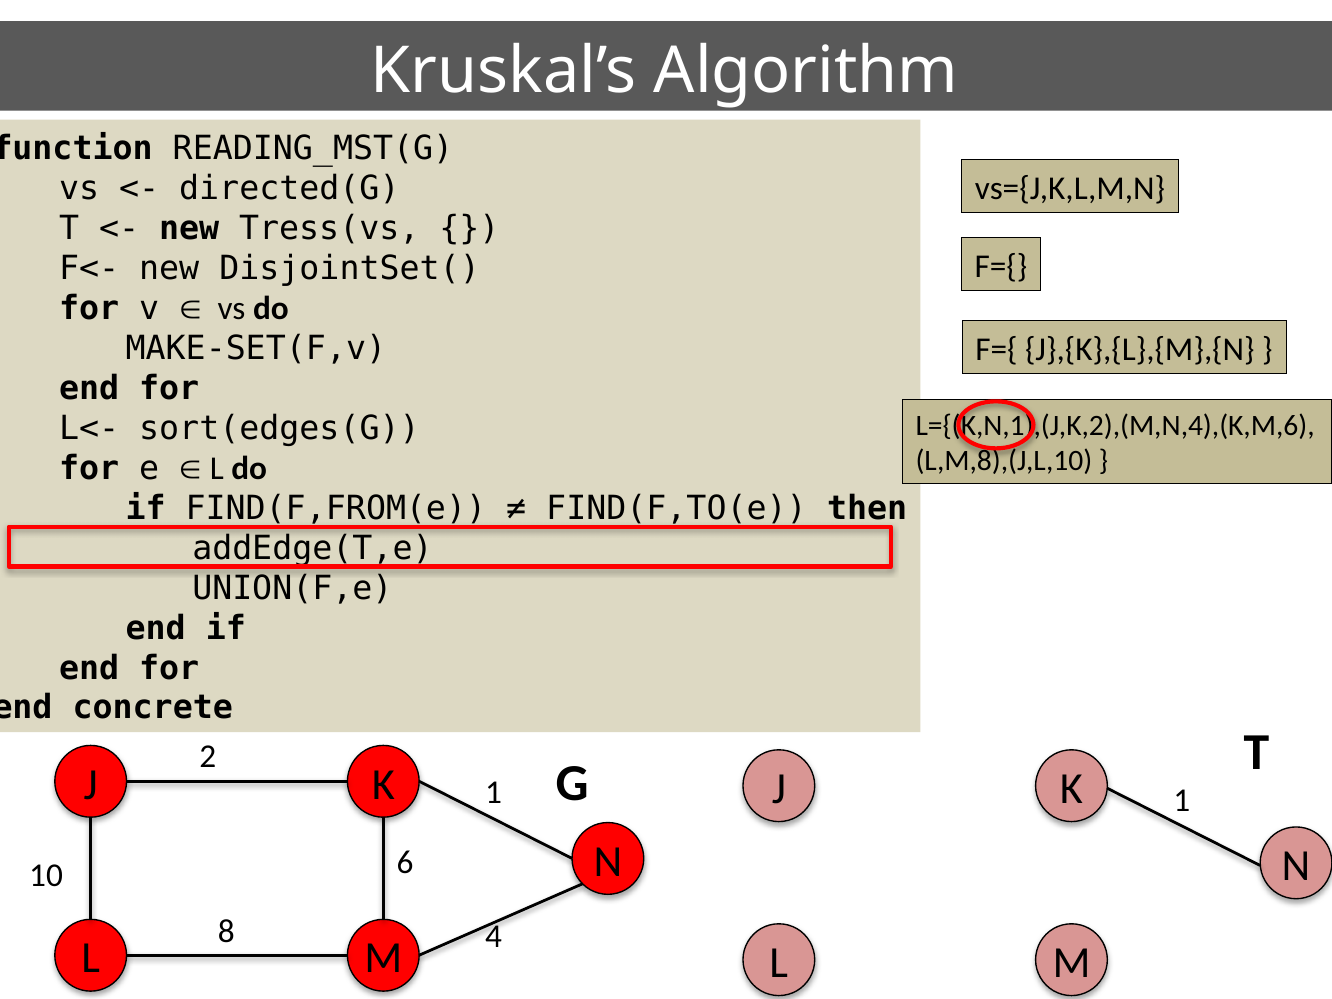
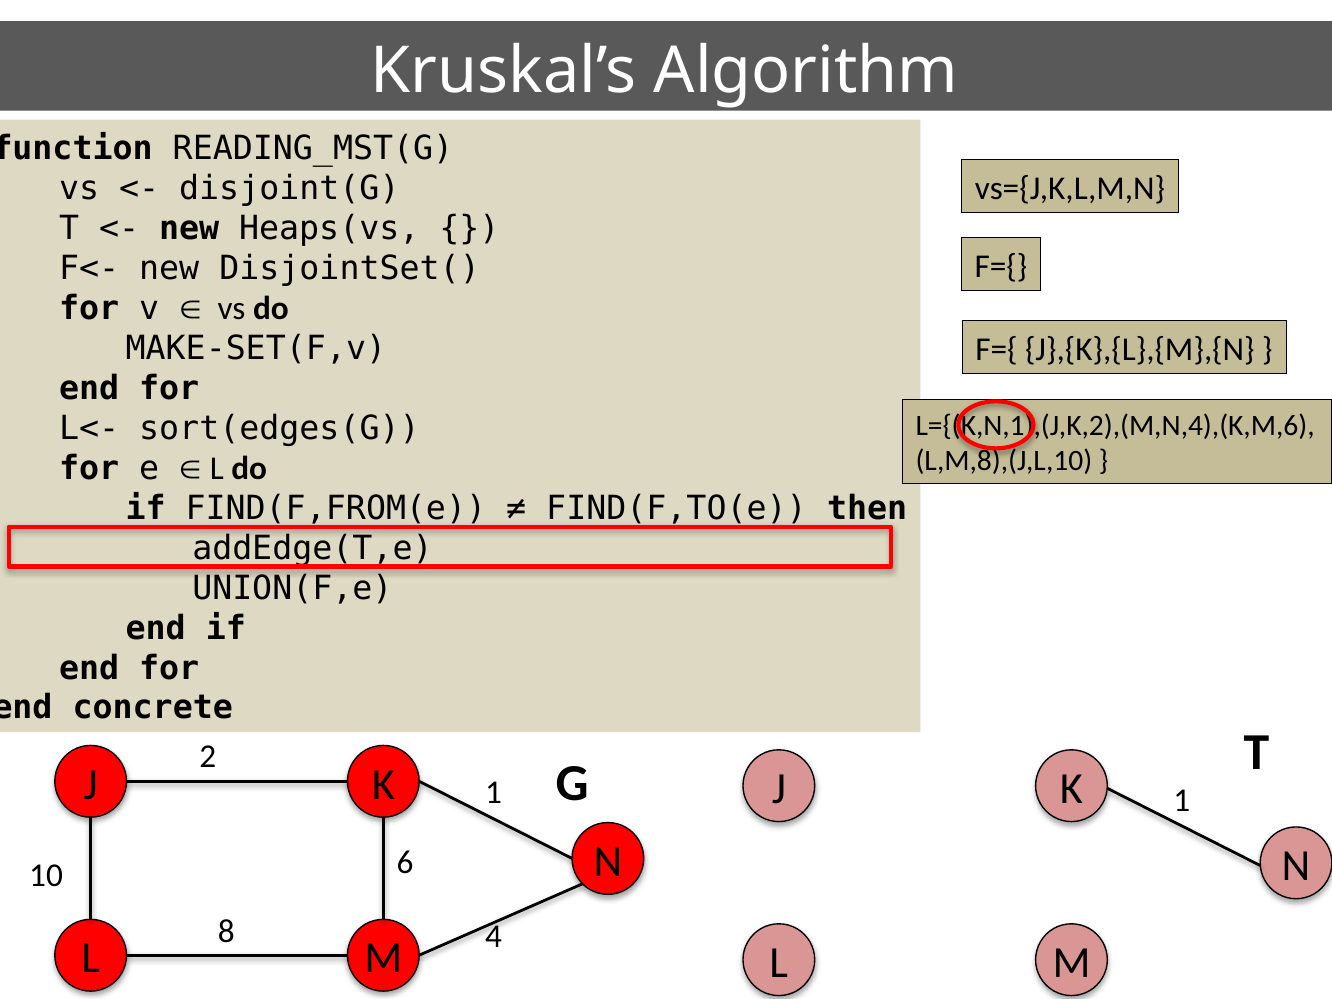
directed(G: directed(G -> disjoint(G
Tress(vs: Tress(vs -> Heaps(vs
